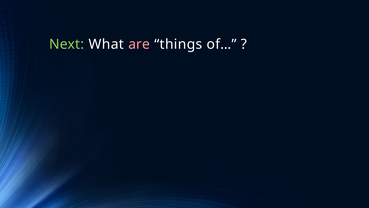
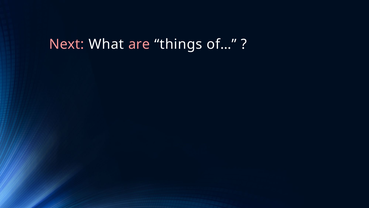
Next colour: light green -> pink
